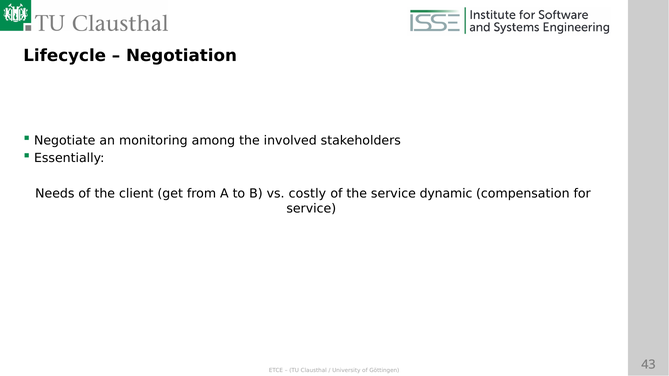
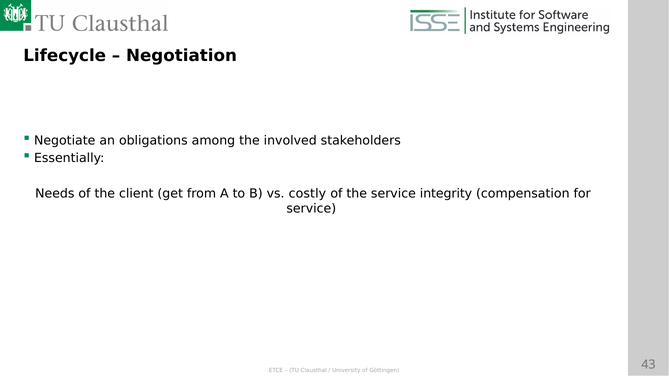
monitoring: monitoring -> obligations
dynamic: dynamic -> integrity
